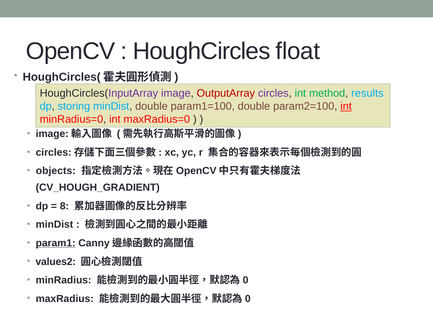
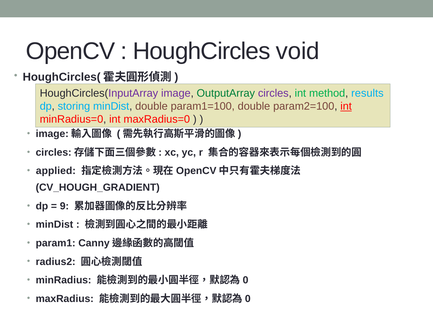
float: float -> void
OutputArray colour: red -> green
objects: objects -> applied
8: 8 -> 9
param1 underline: present -> none
values2: values2 -> radius2
